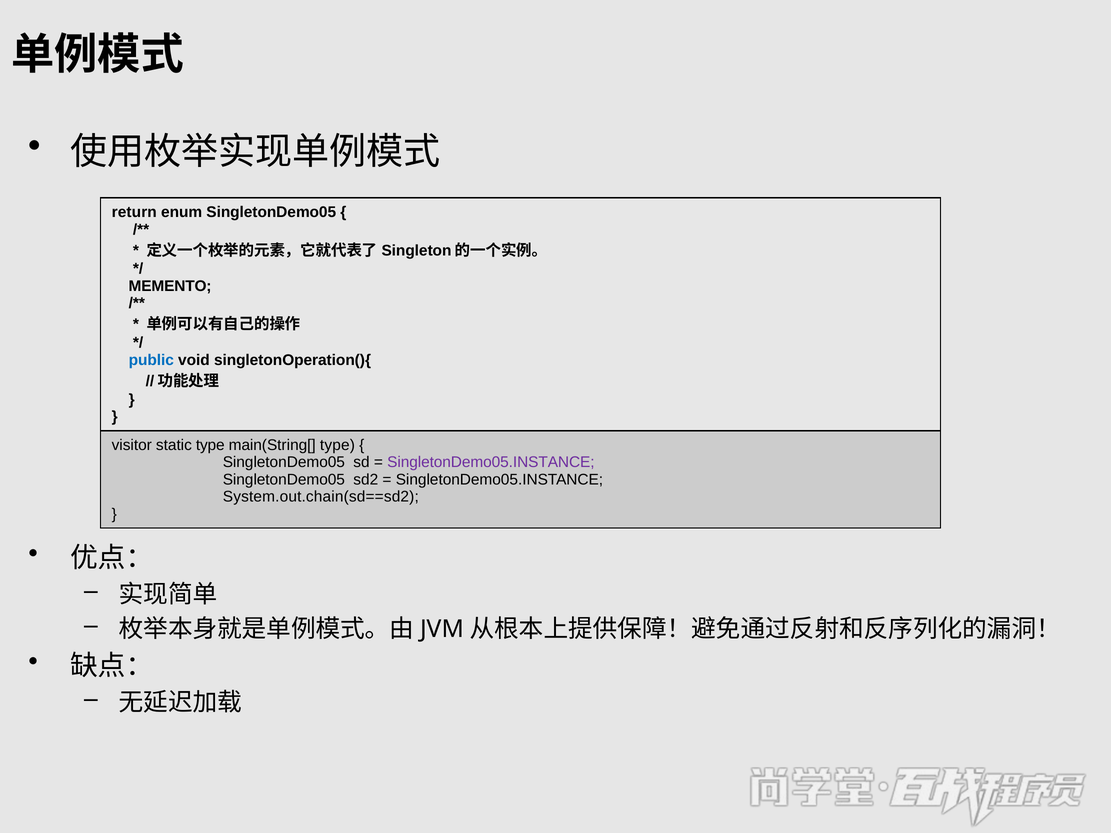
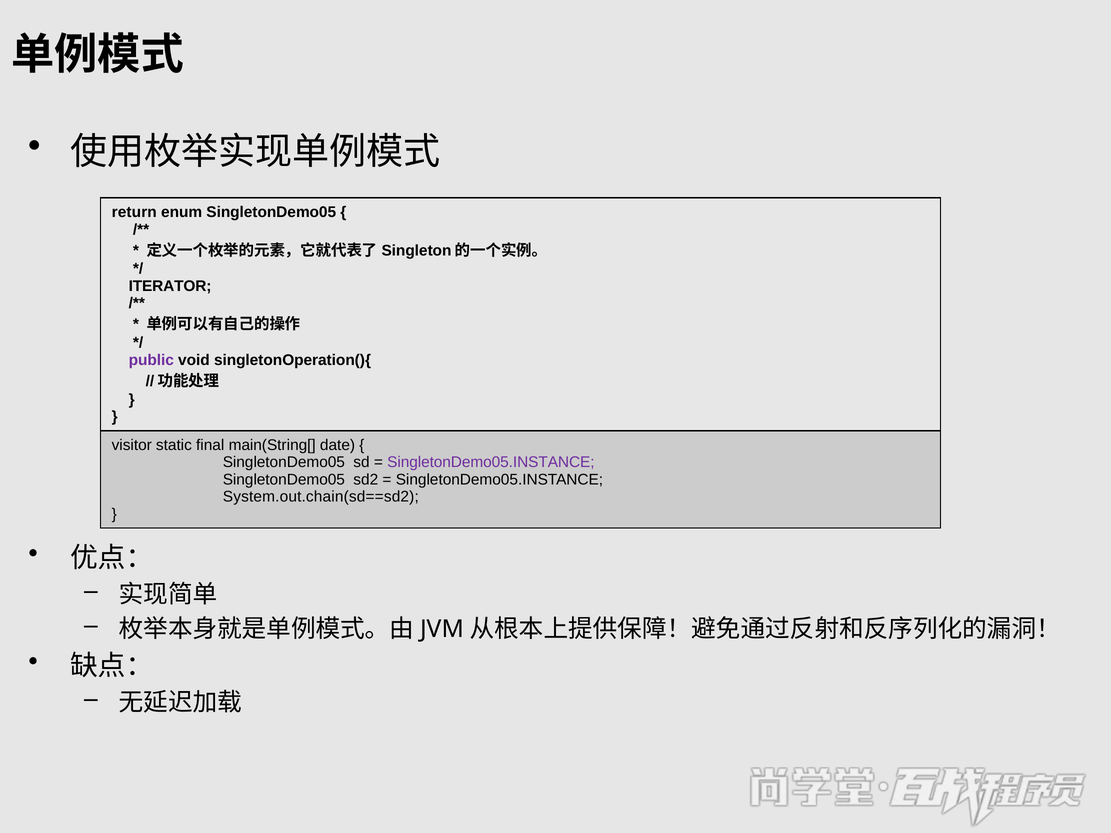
MEMENTO: MEMENTO -> ITERATOR
public colour: blue -> purple
static type: type -> final
main(String[ type: type -> date
